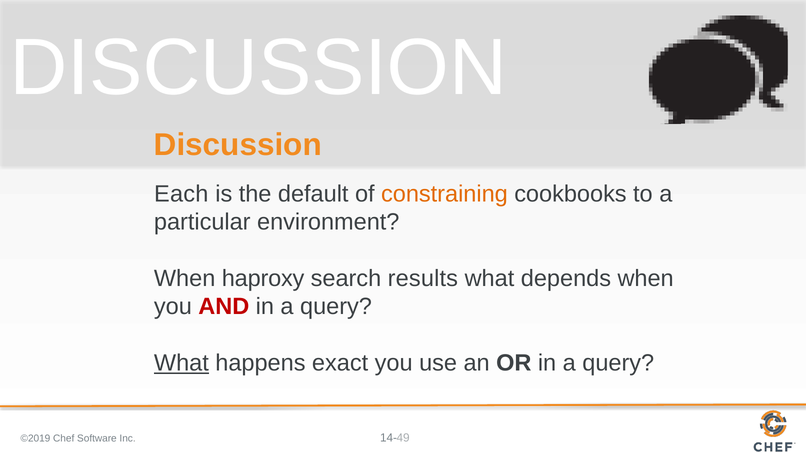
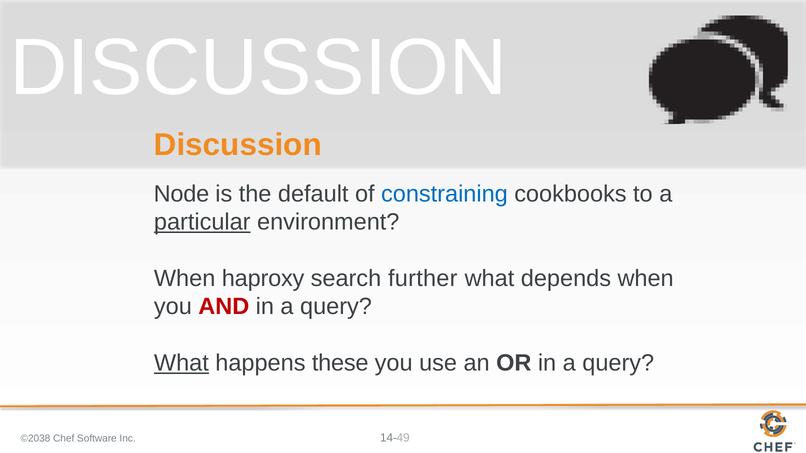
Each: Each -> Node
constraining colour: orange -> blue
particular underline: none -> present
results: results -> further
exact: exact -> these
©2019: ©2019 -> ©2038
